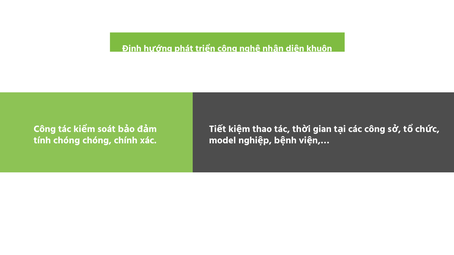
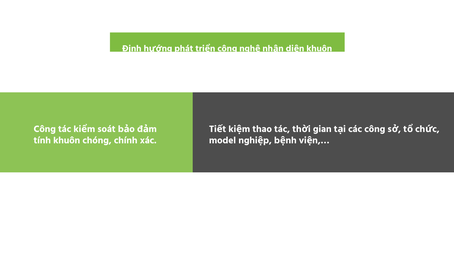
tính chóng: chóng -> khuôn
